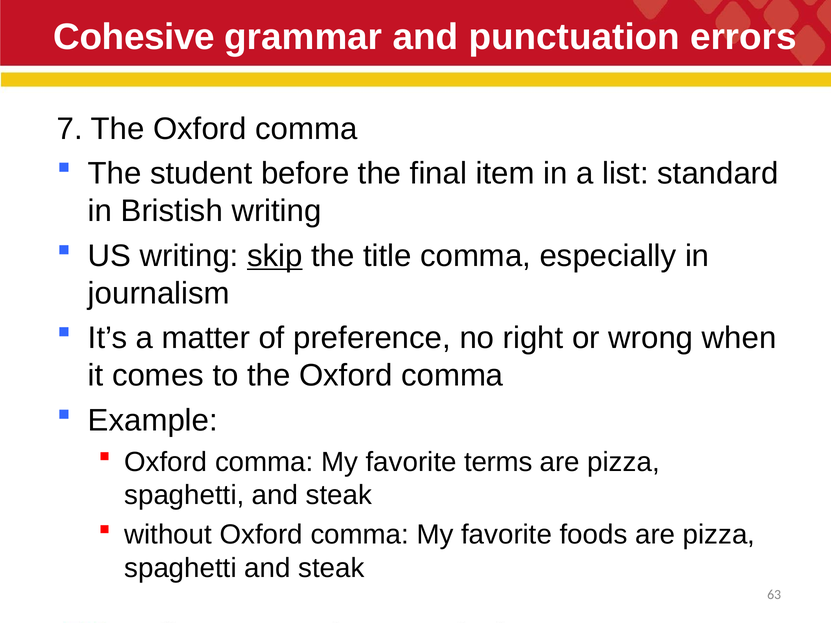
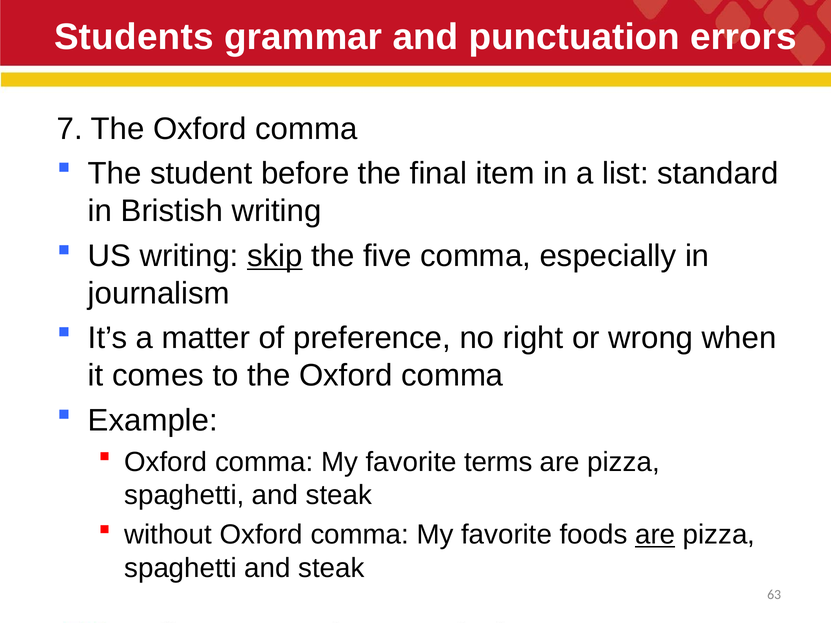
Cohesive: Cohesive -> Students
title: title -> five
are at (655, 535) underline: none -> present
